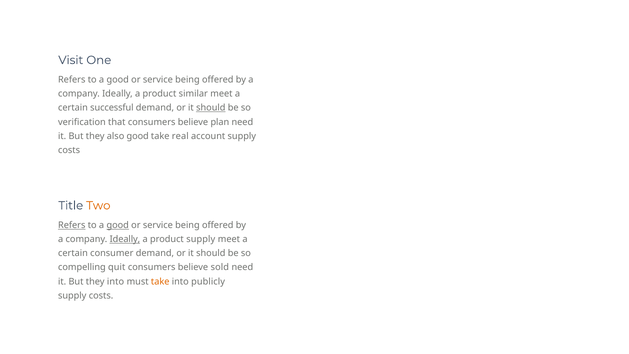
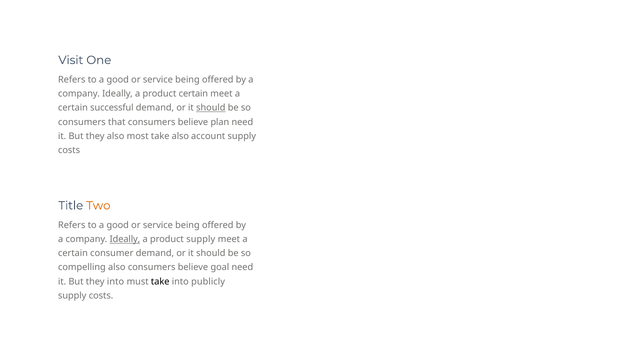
product similar: similar -> certain
verification at (82, 122): verification -> consumers
also good: good -> most
take real: real -> also
Refers at (72, 225) underline: present -> none
good at (118, 225) underline: present -> none
compelling quit: quit -> also
sold: sold -> goal
take at (160, 281) colour: orange -> black
